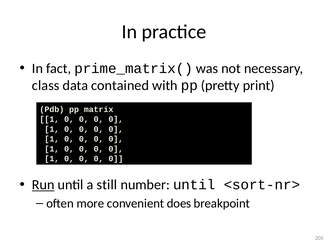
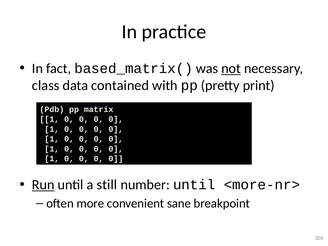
prime_matrix(: prime_matrix( -> based_matrix(
not underline: none -> present
<sort-nr>: <sort-nr> -> <more-nr>
does: does -> sane
